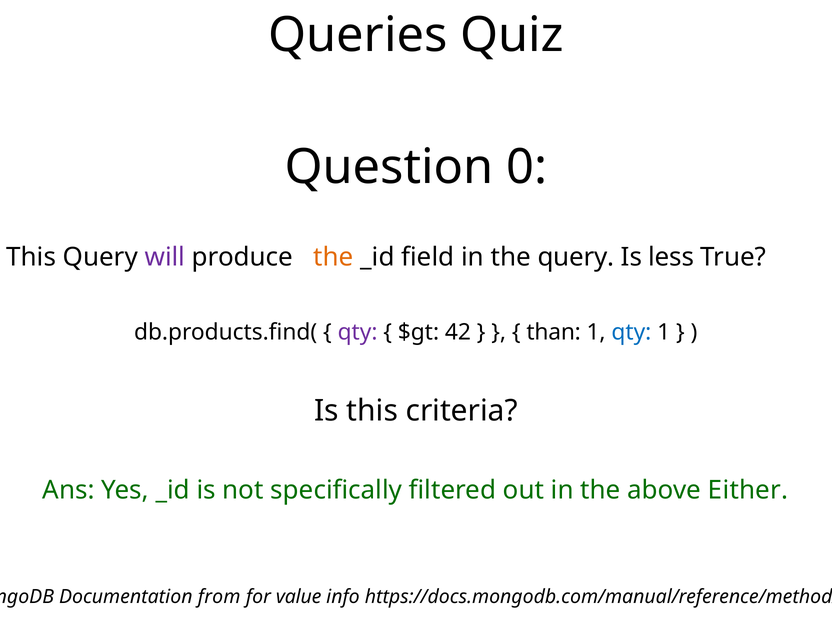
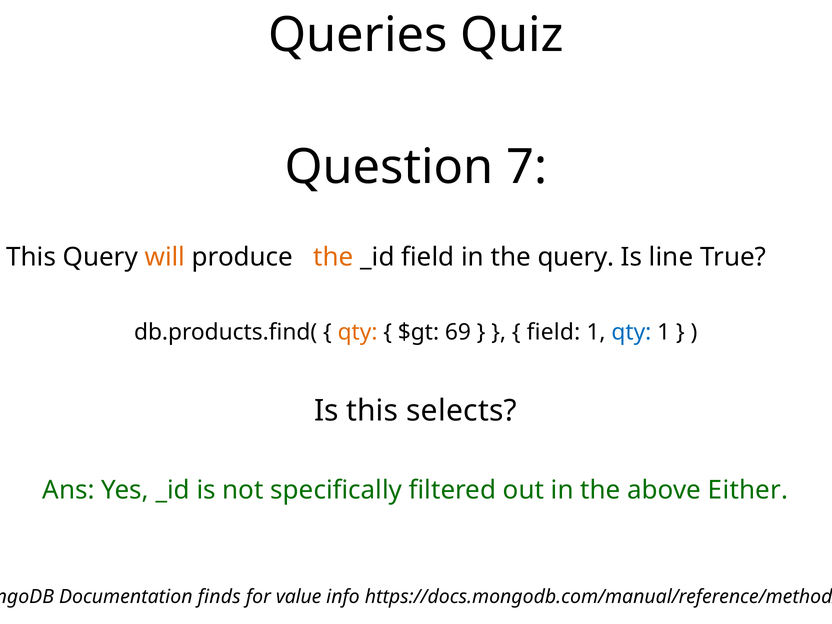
0: 0 -> 7
will colour: purple -> orange
less: less -> line
qty at (358, 332) colour: purple -> orange
42: 42 -> 69
than at (554, 332): than -> field
criteria: criteria -> selects
from: from -> finds
